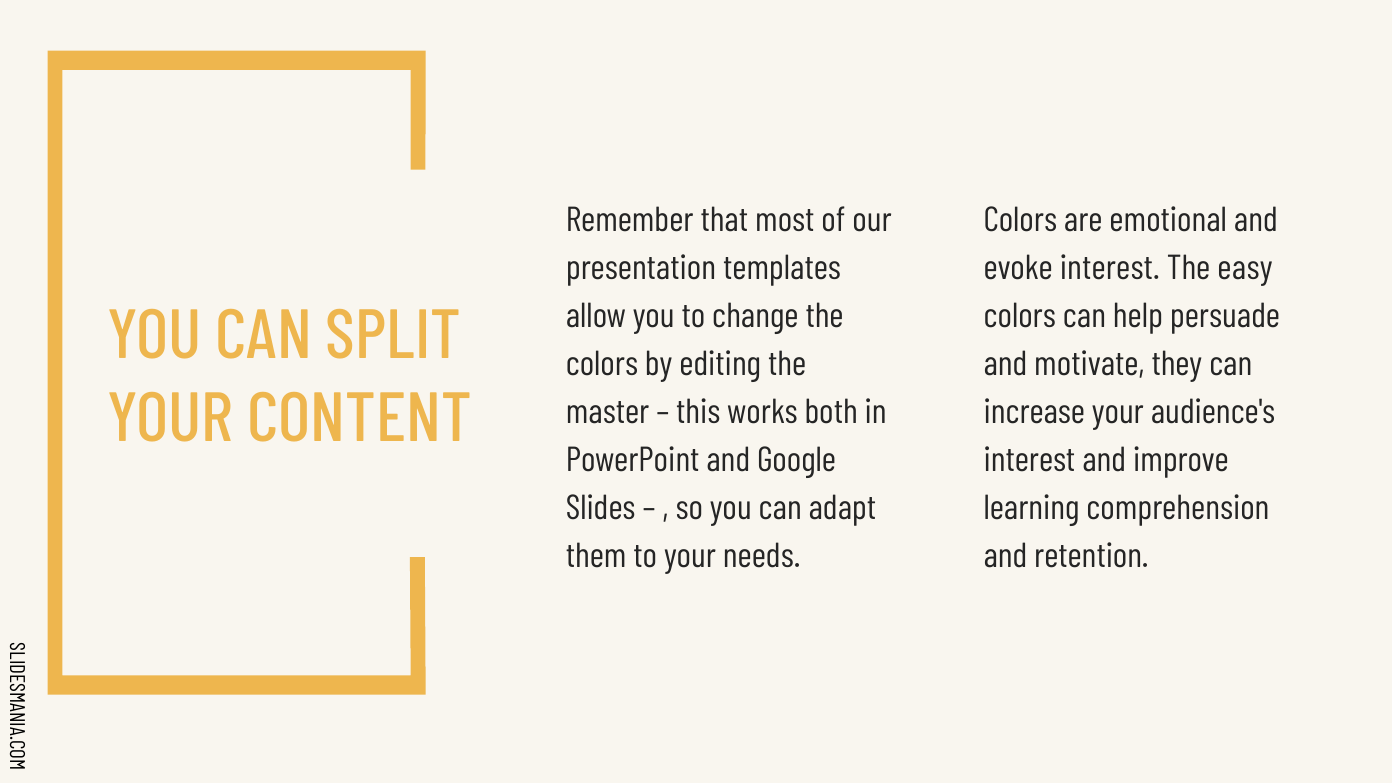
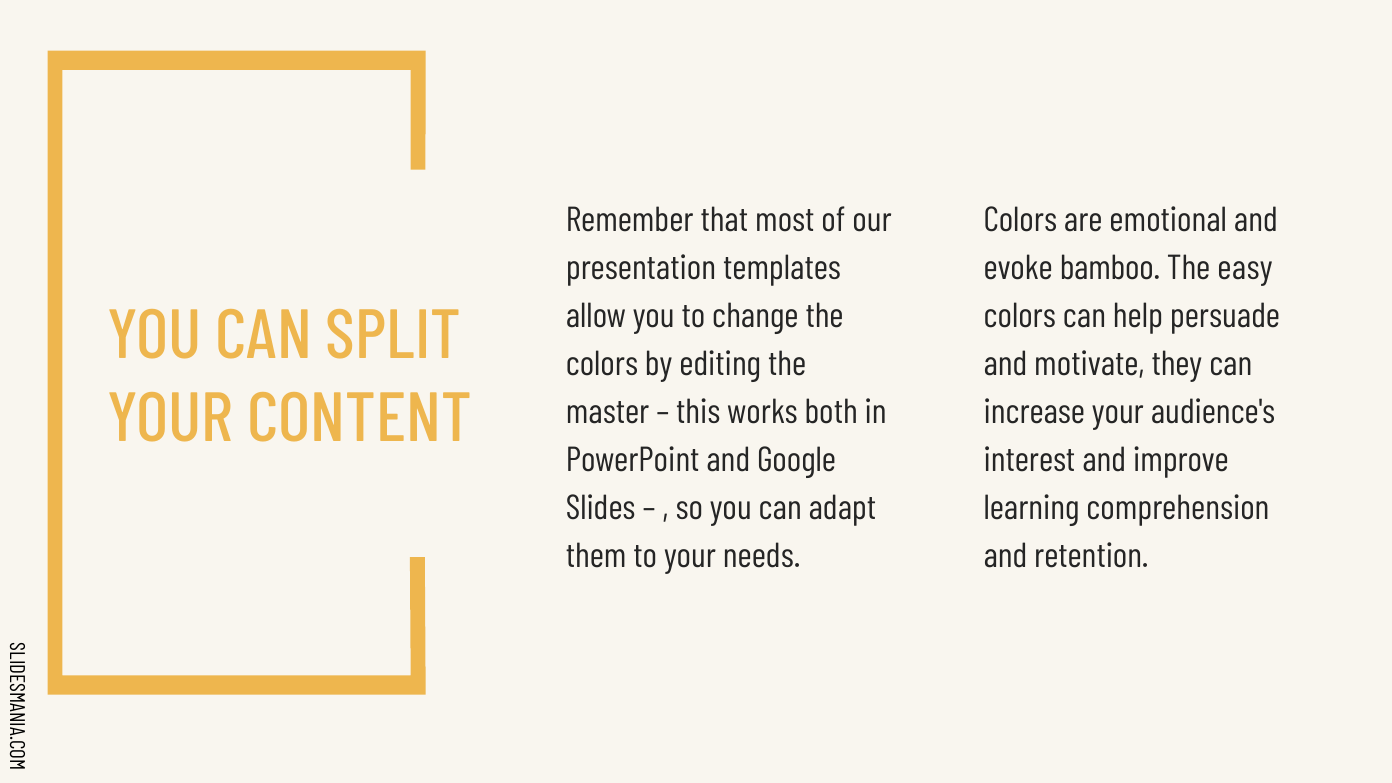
evoke interest: interest -> bamboo
